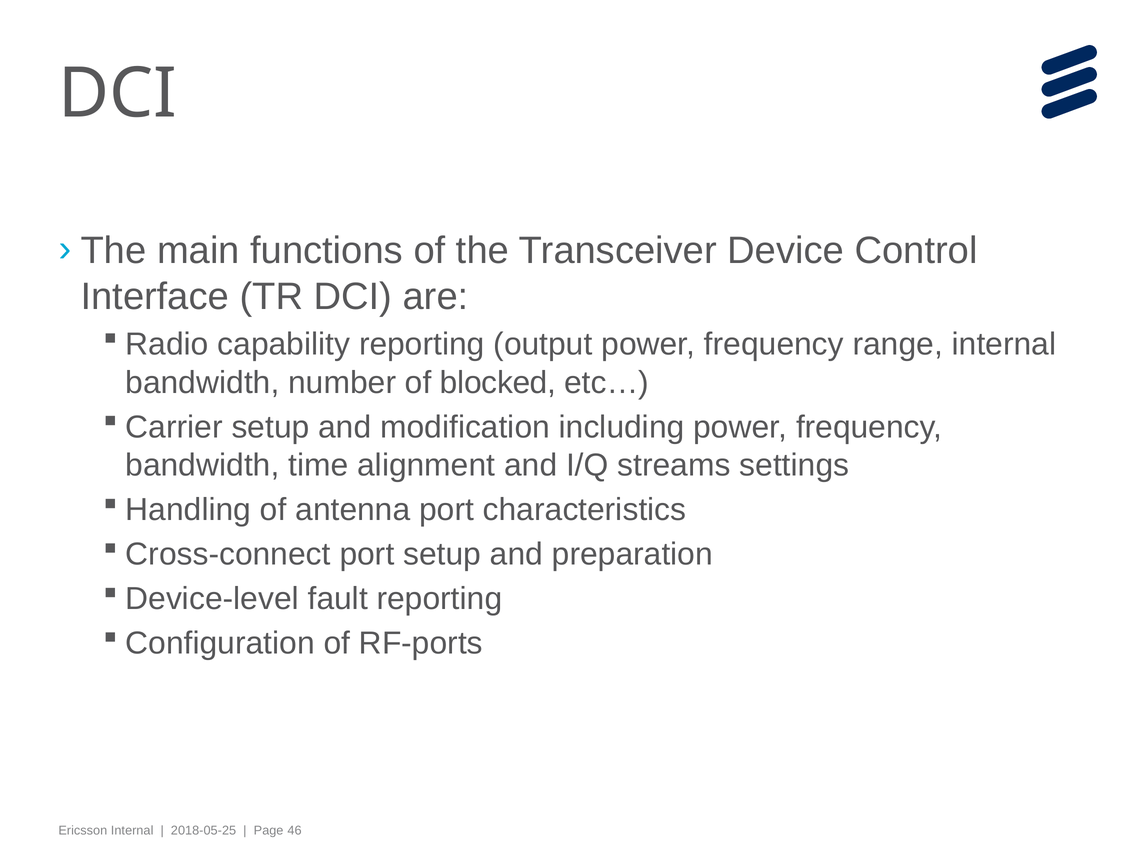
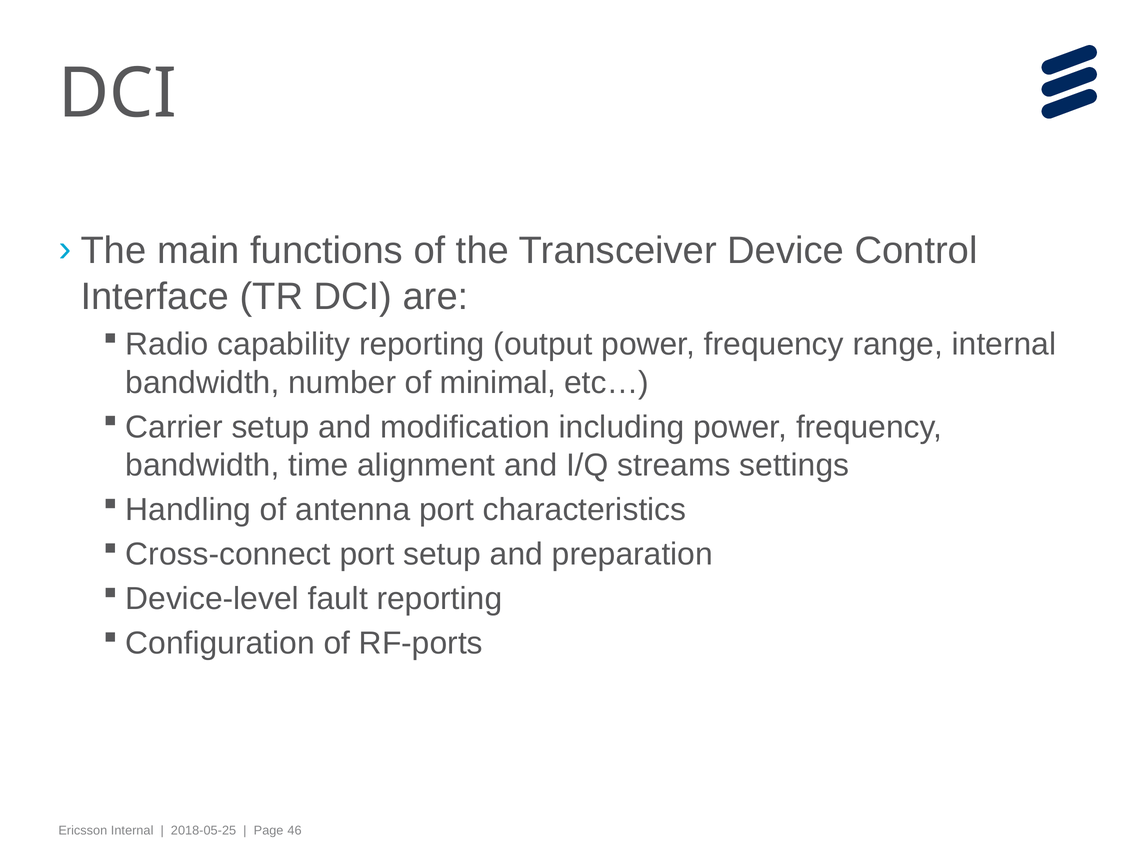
blocked: blocked -> minimal
